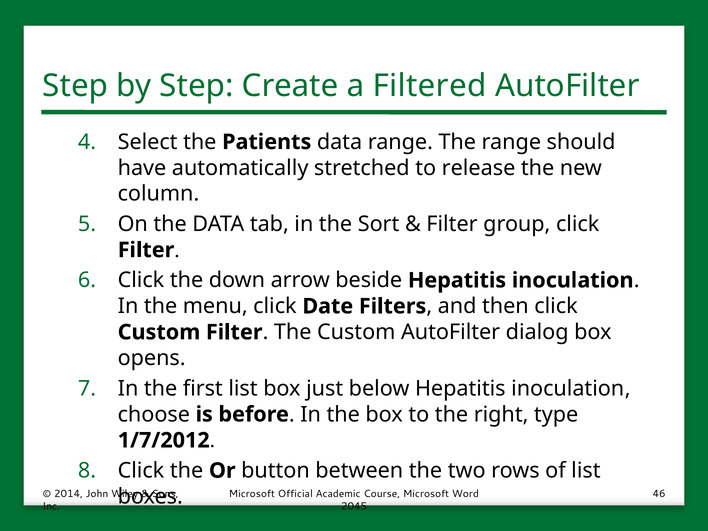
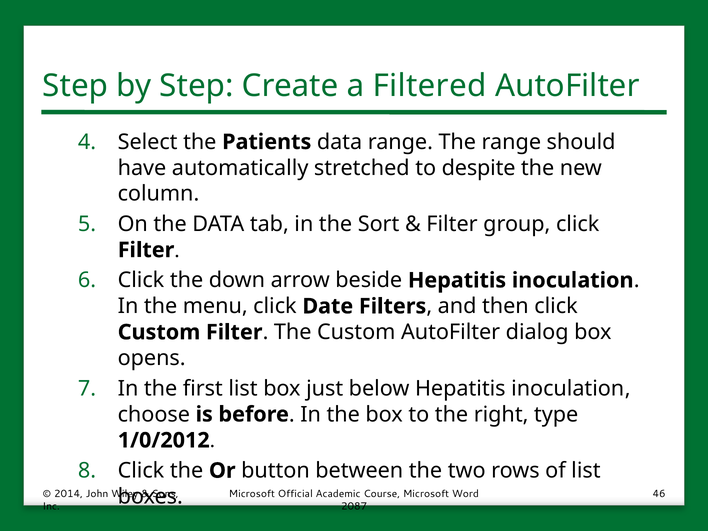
release: release -> despite
1/7/2012: 1/7/2012 -> 1/0/2012
2045: 2045 -> 2087
